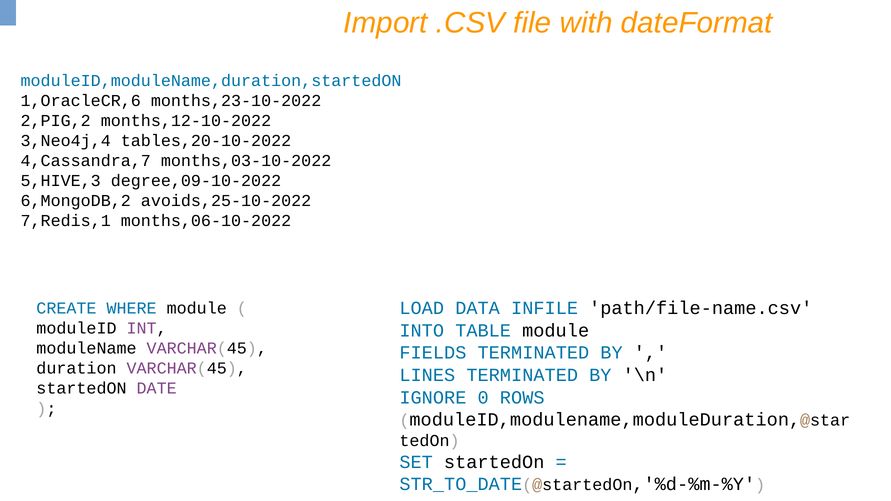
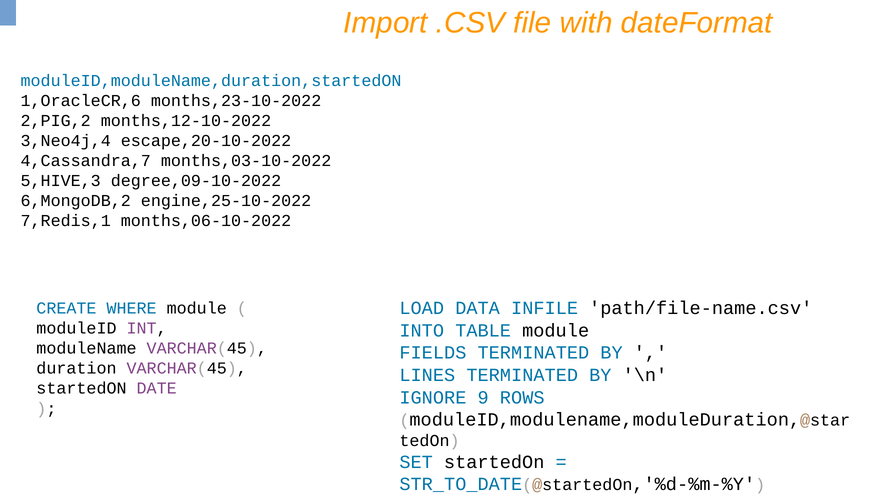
tables,20-10-2022: tables,20-10-2022 -> escape,20-10-2022
avoids,25-10-2022: avoids,25-10-2022 -> engine,25-10-2022
0: 0 -> 9
